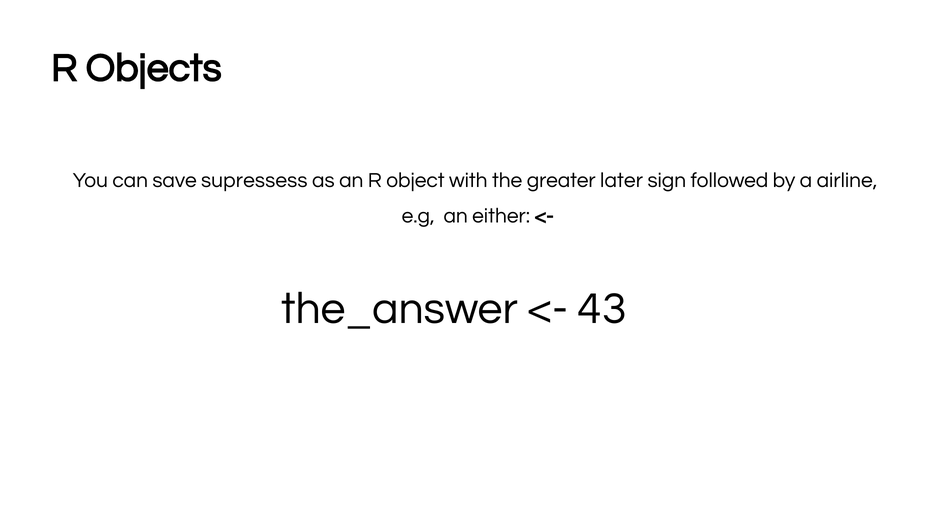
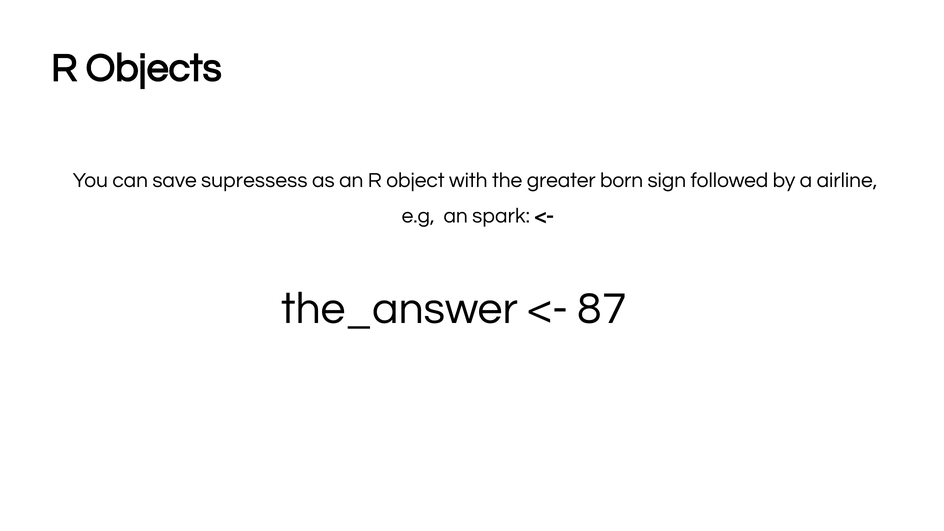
later: later -> born
either: either -> spark
43: 43 -> 87
